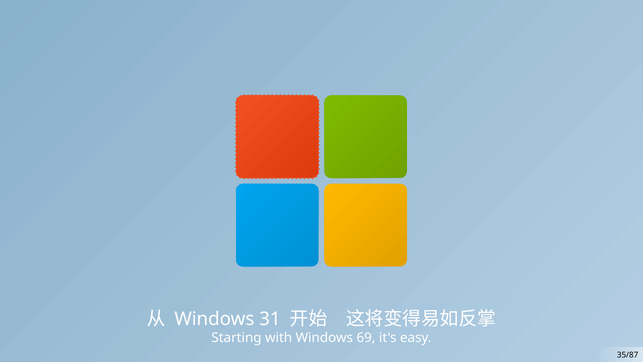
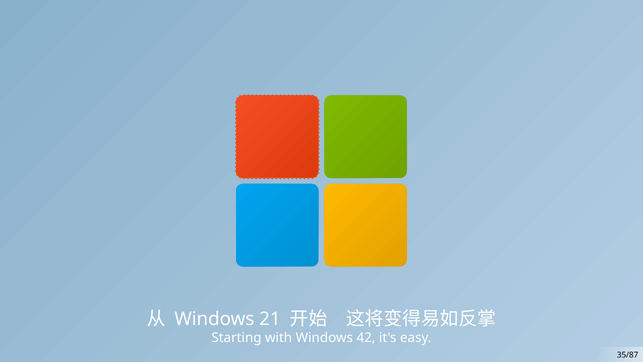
31: 31 -> 21
69: 69 -> 42
